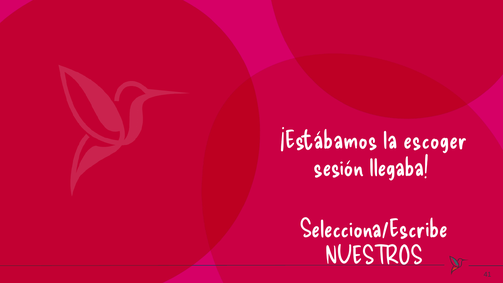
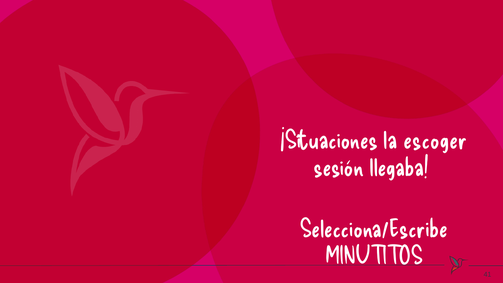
¡Estábamos: ¡Estábamos -> ¡Situaciones
NUESTROS: NUESTROS -> MINUTITOS
